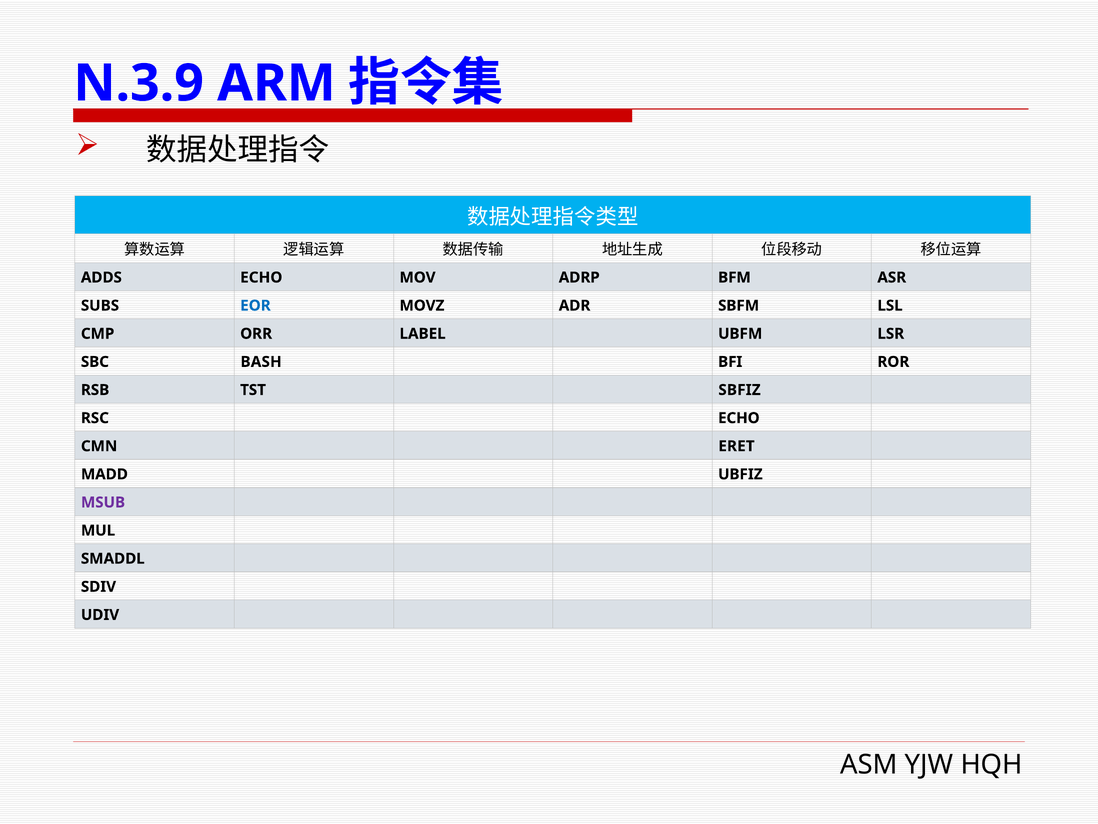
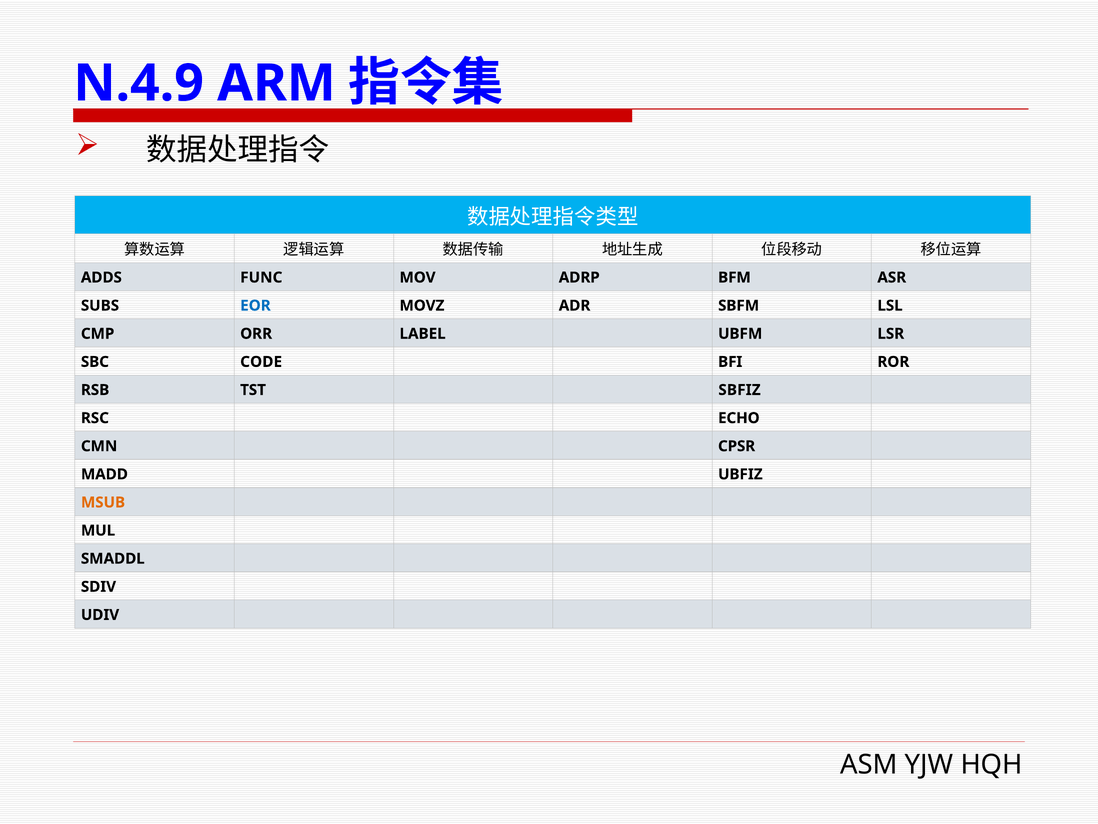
N.3.9: N.3.9 -> N.4.9
ADDS ECHO: ECHO -> FUNC
BASH: BASH -> CODE
ERET: ERET -> CPSR
MSUB colour: purple -> orange
